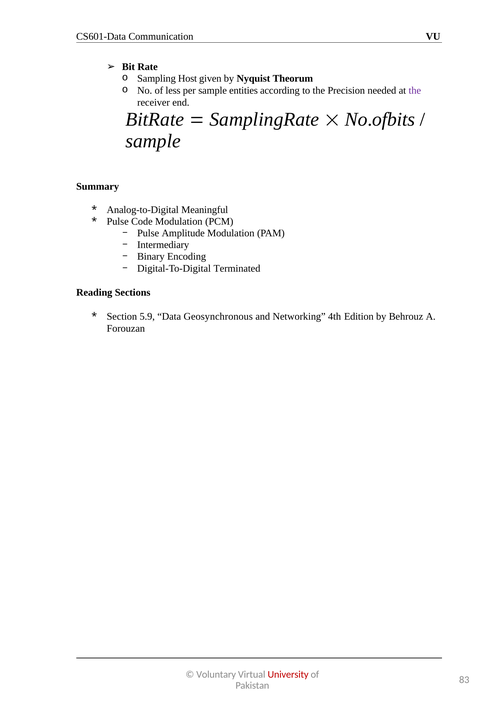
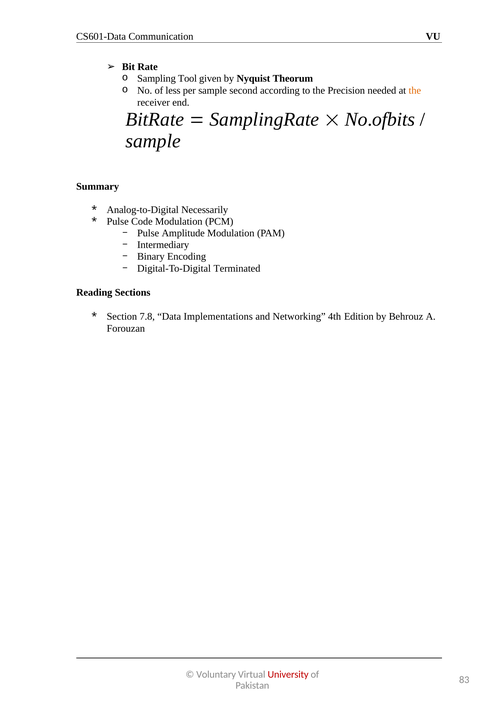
Host: Host -> Tool
entities: entities -> second
the at (415, 91) colour: purple -> orange
Meaningful: Meaningful -> Necessarily
5.9: 5.9 -> 7.8
Geosynchronous: Geosynchronous -> Implementations
